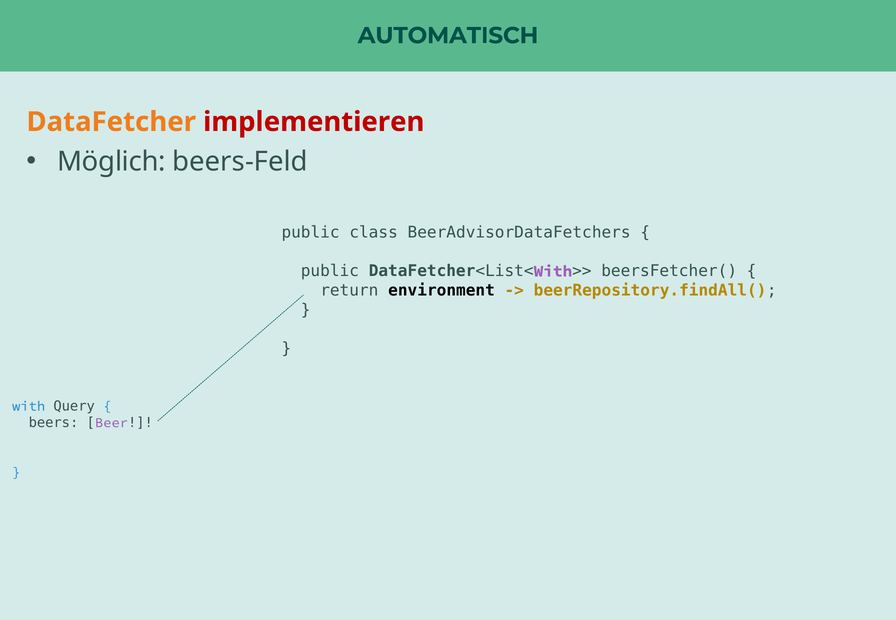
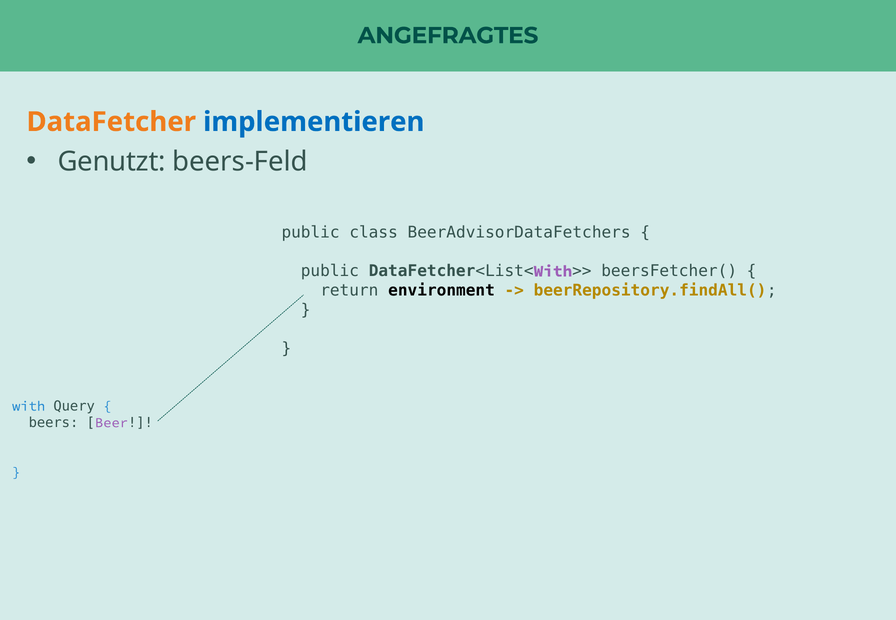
AUTOMATISCH: AUTOMATISCH -> ANGEFRAGTES
implementieren colour: red -> blue
Möglich: Möglich -> Genutzt
